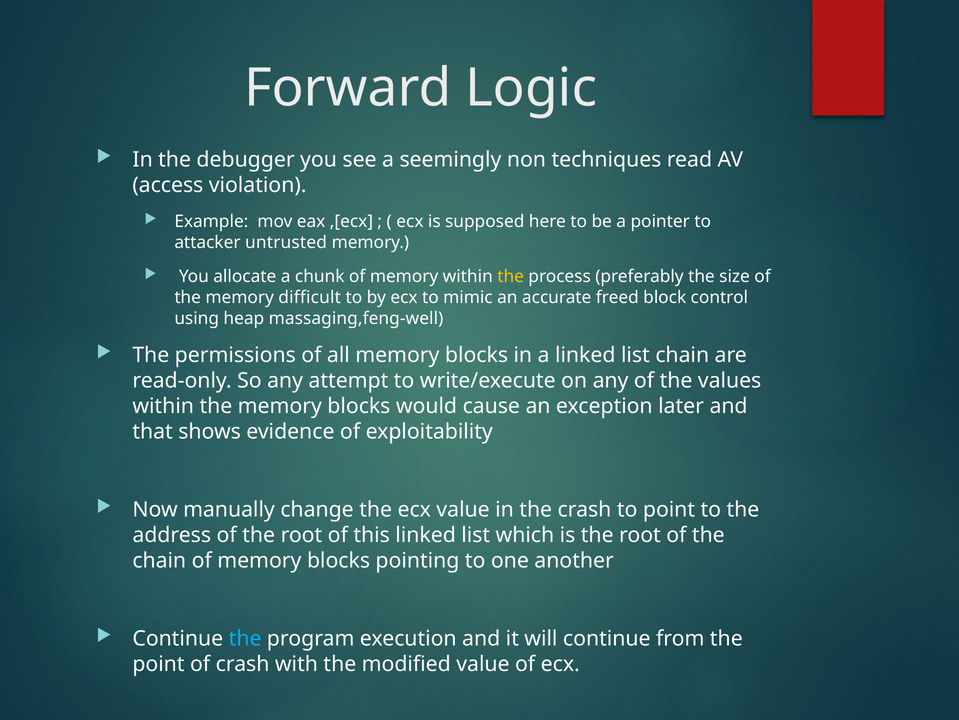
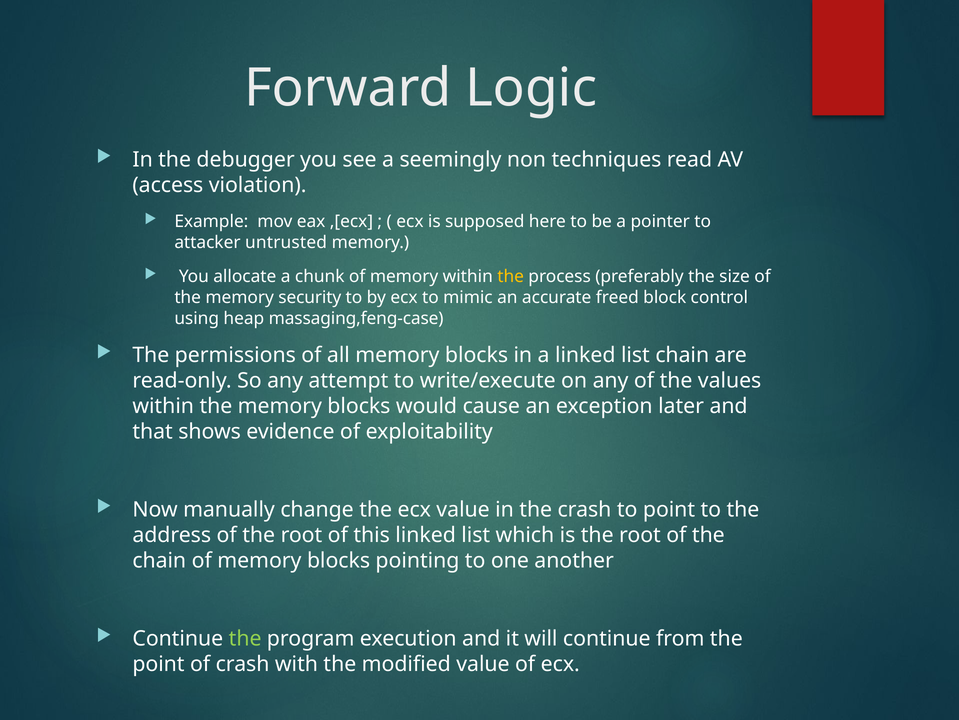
difficult: difficult -> security
massaging,feng-well: massaging,feng-well -> massaging,feng-case
the at (245, 638) colour: light blue -> light green
